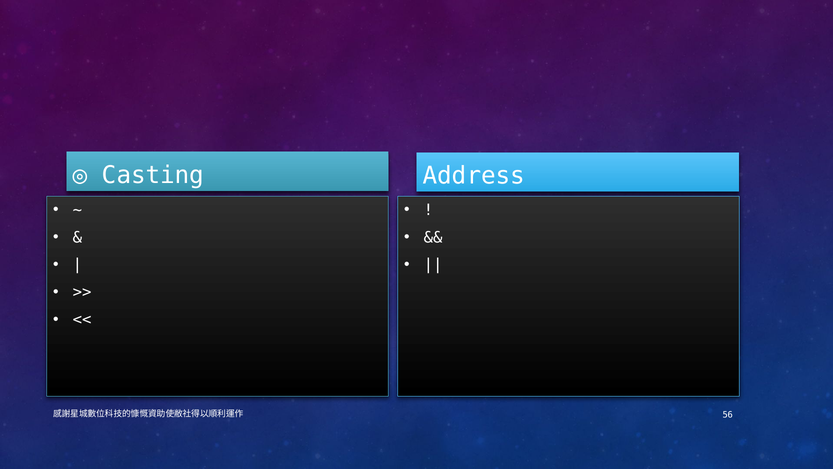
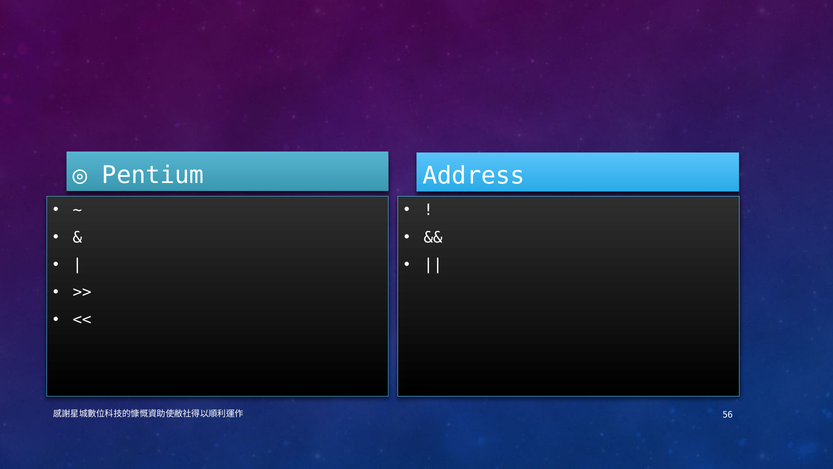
Casting: Casting -> Pentium
